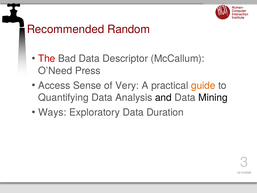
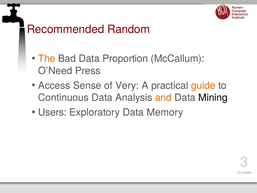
The colour: red -> orange
Descriptor: Descriptor -> Proportion
Quantifying: Quantifying -> Continuous
and colour: black -> orange
Ways: Ways -> Users
Duration: Duration -> Memory
